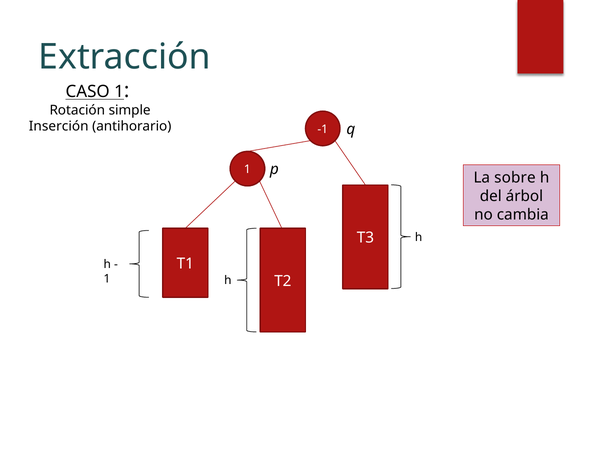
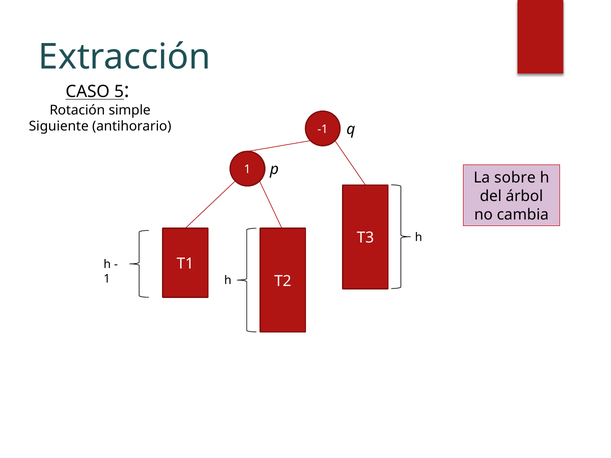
CASO 1: 1 -> 5
Inserción: Inserción -> Siguiente
